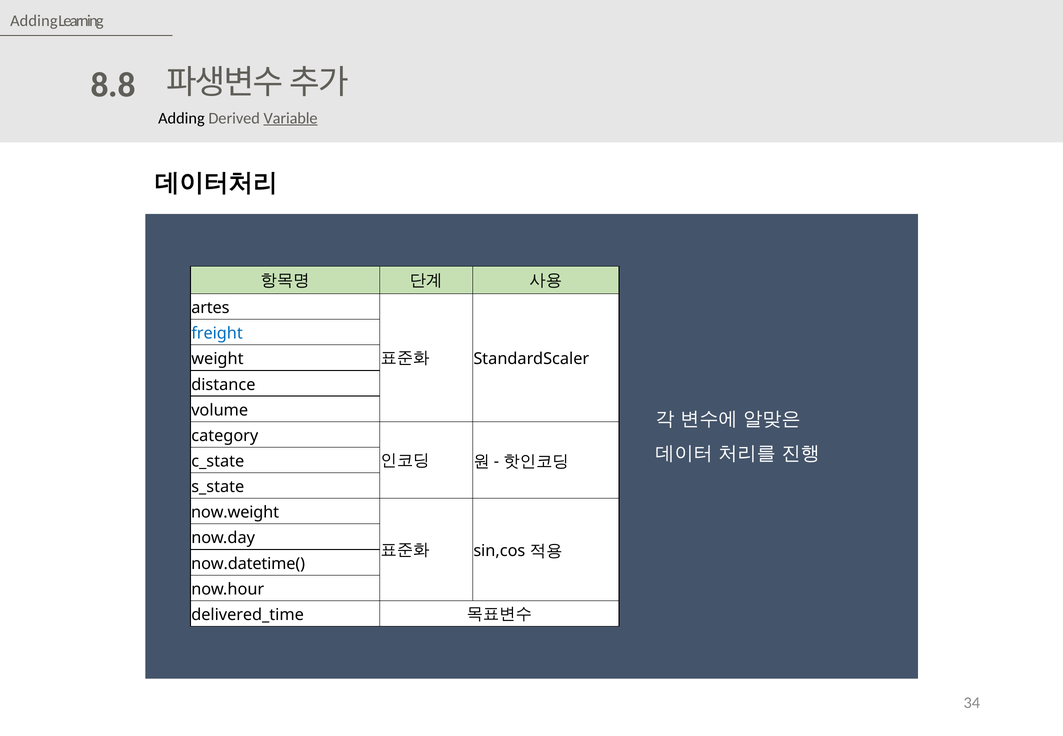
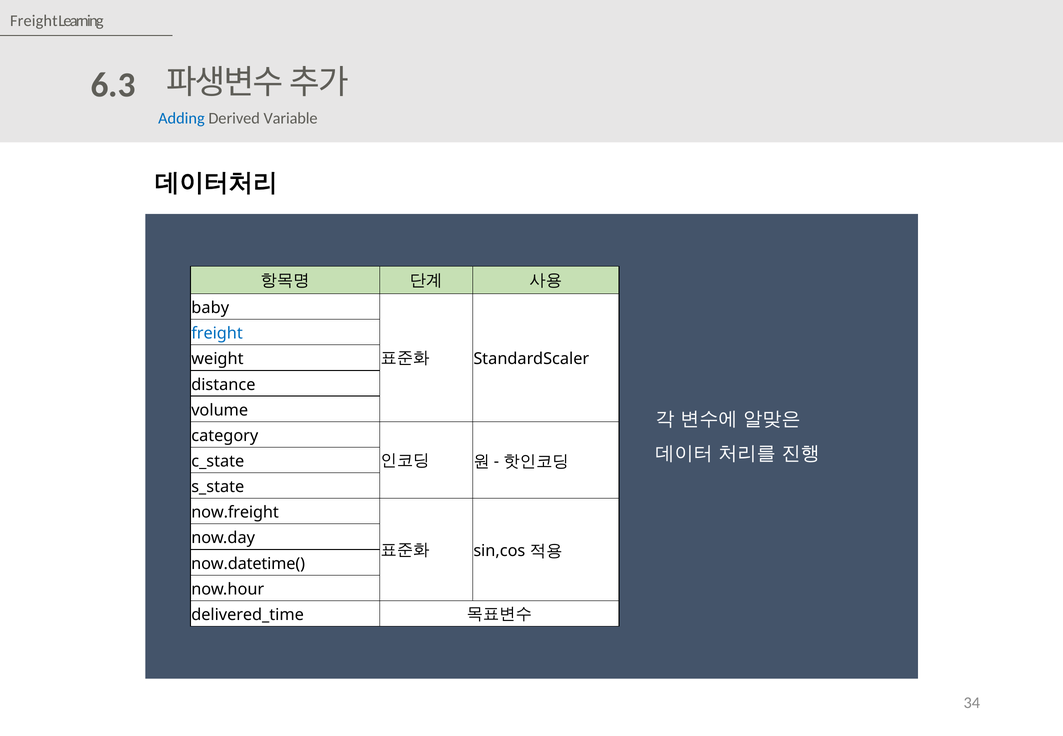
Adding at (34, 21): Adding -> Freight
8.8: 8.8 -> 6.3
Adding at (181, 118) colour: black -> blue
Variable underline: present -> none
artes: artes -> baby
now.weight: now.weight -> now.freight
